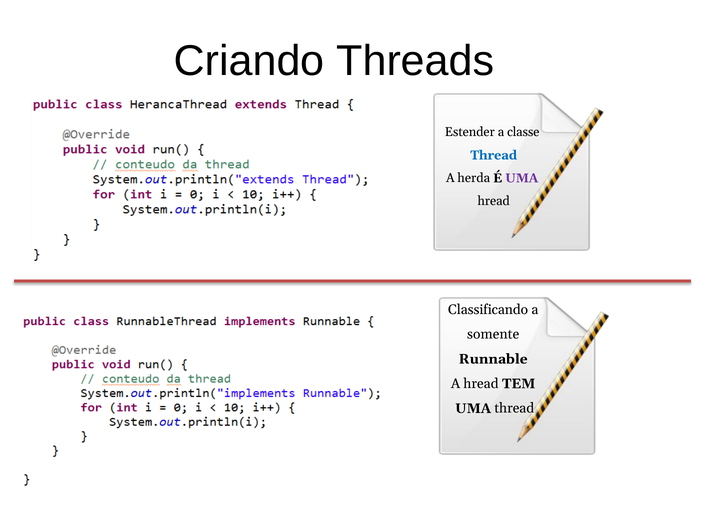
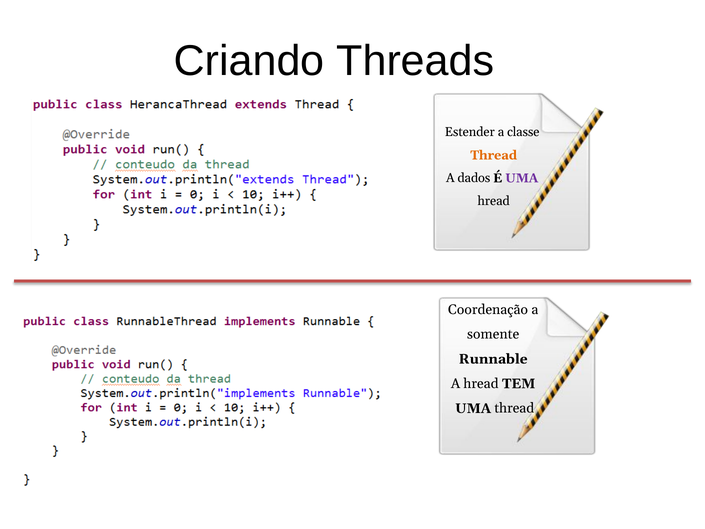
Thread at (494, 155) colour: blue -> orange
herda: herda -> dados
Classificando: Classificando -> Coordenação
